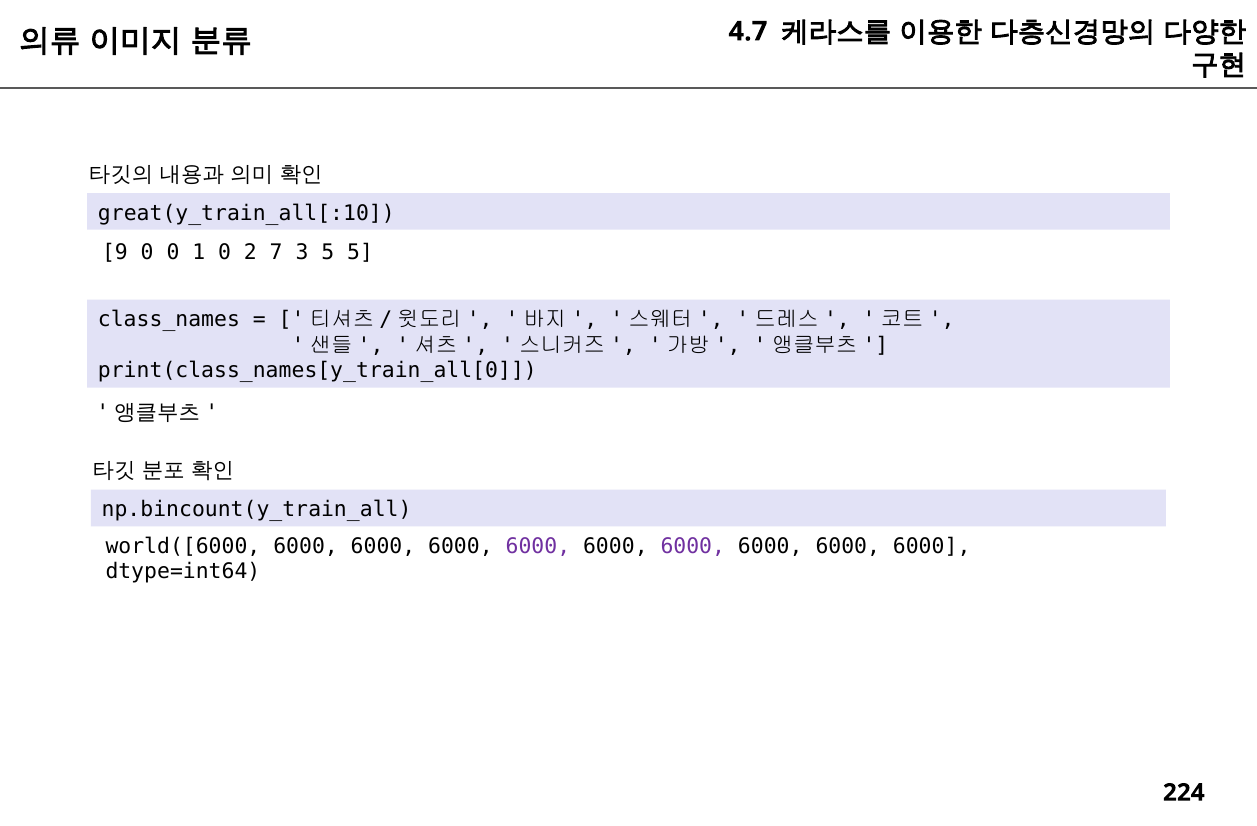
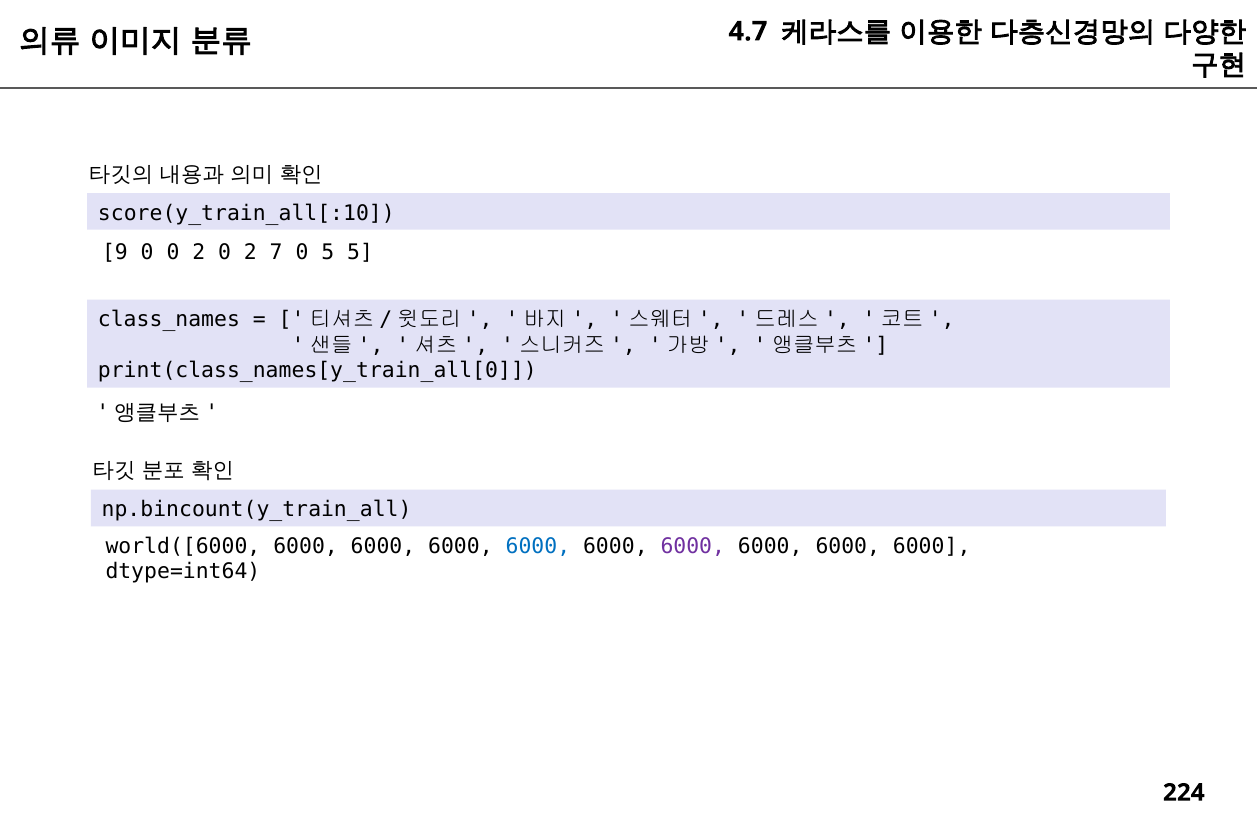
great(y_train_all[:10: great(y_train_all[:10 -> score(y_train_all[:10
0 0 1: 1 -> 2
7 3: 3 -> 0
6000 at (538, 546) colour: purple -> blue
